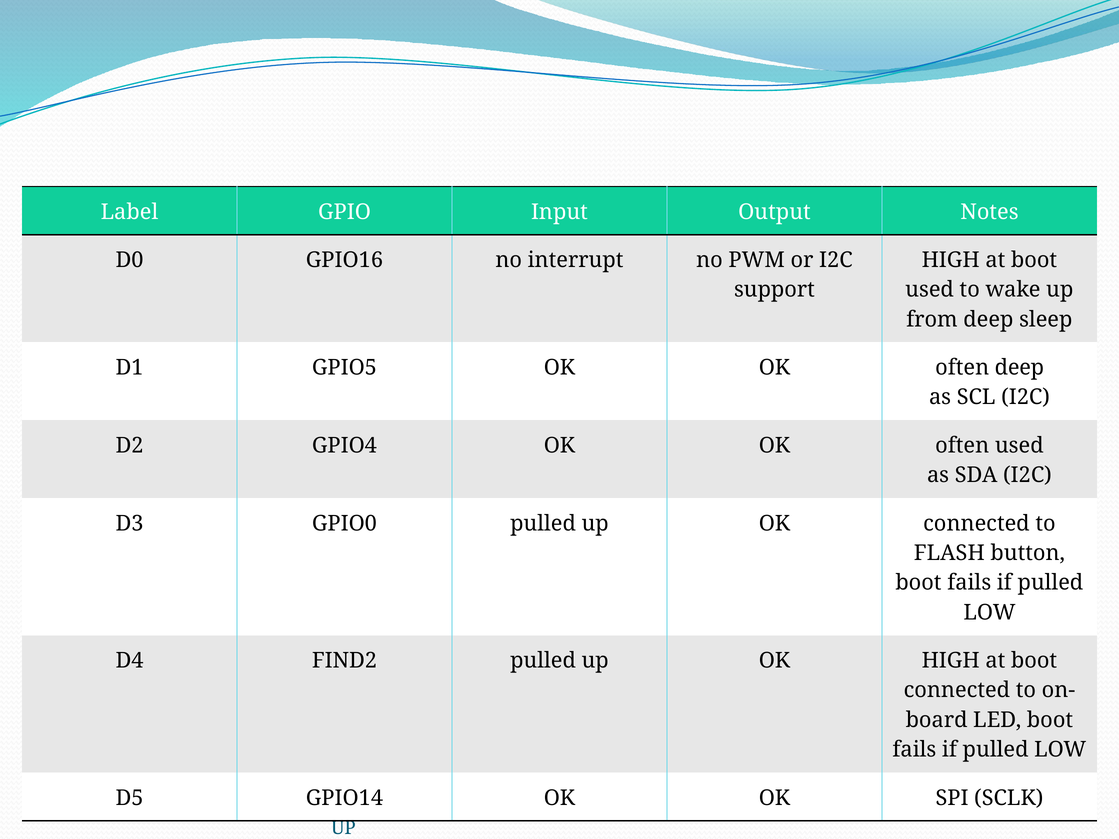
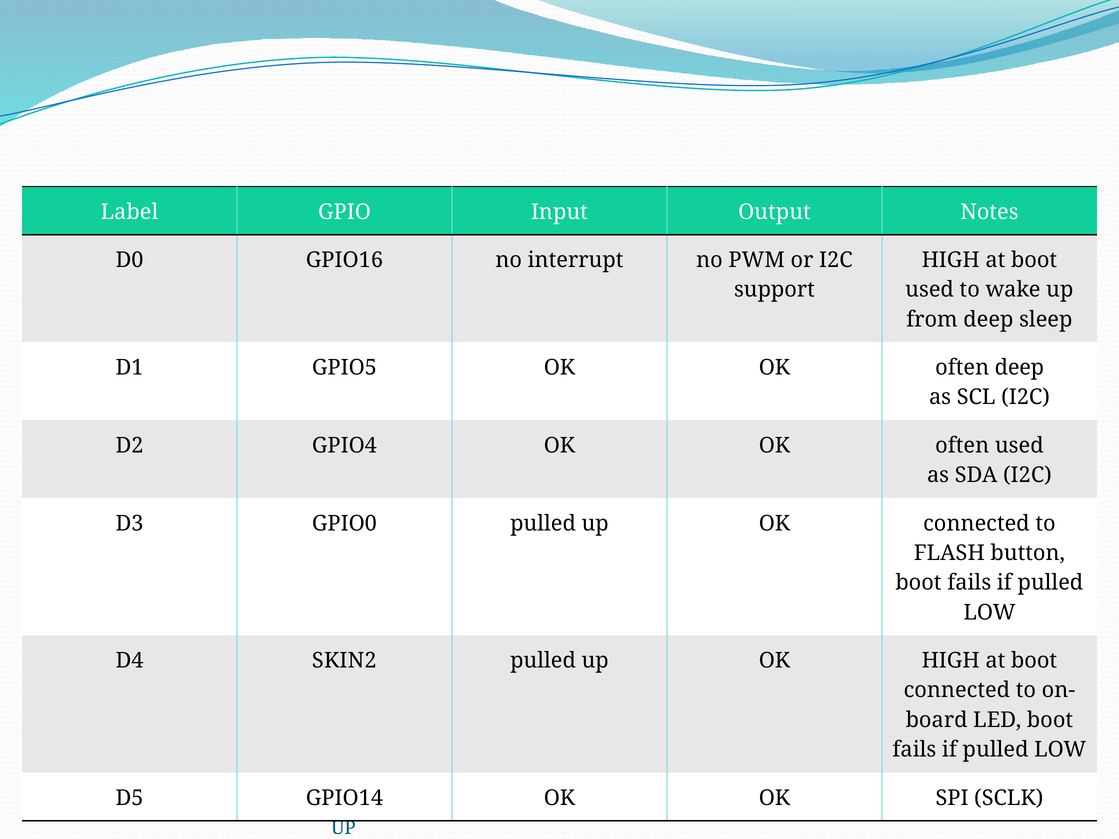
FIND2: FIND2 -> SKIN2
